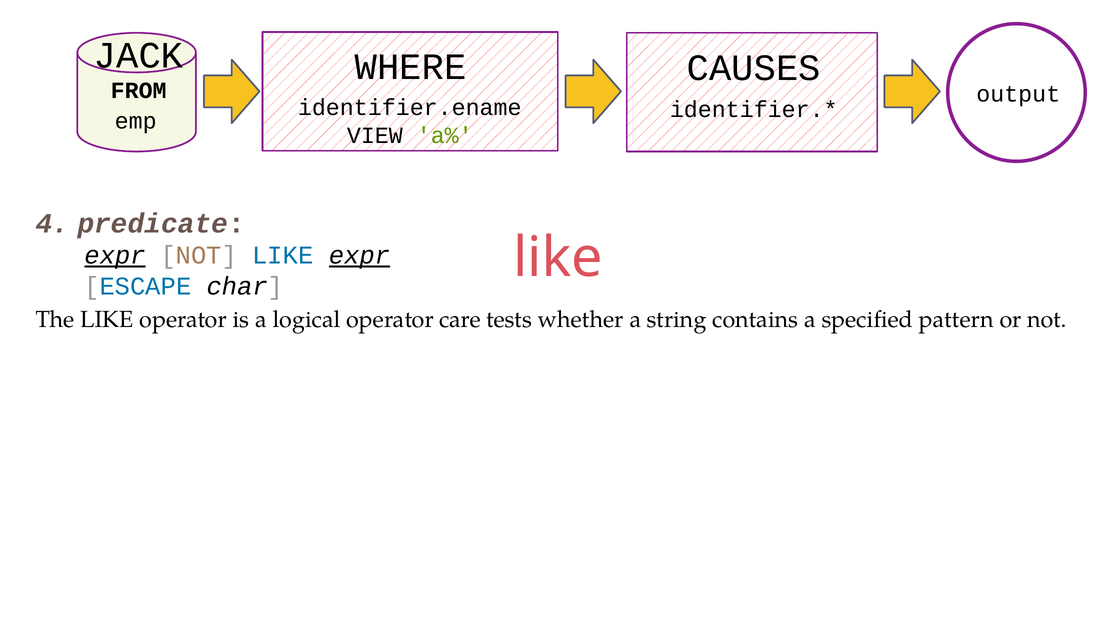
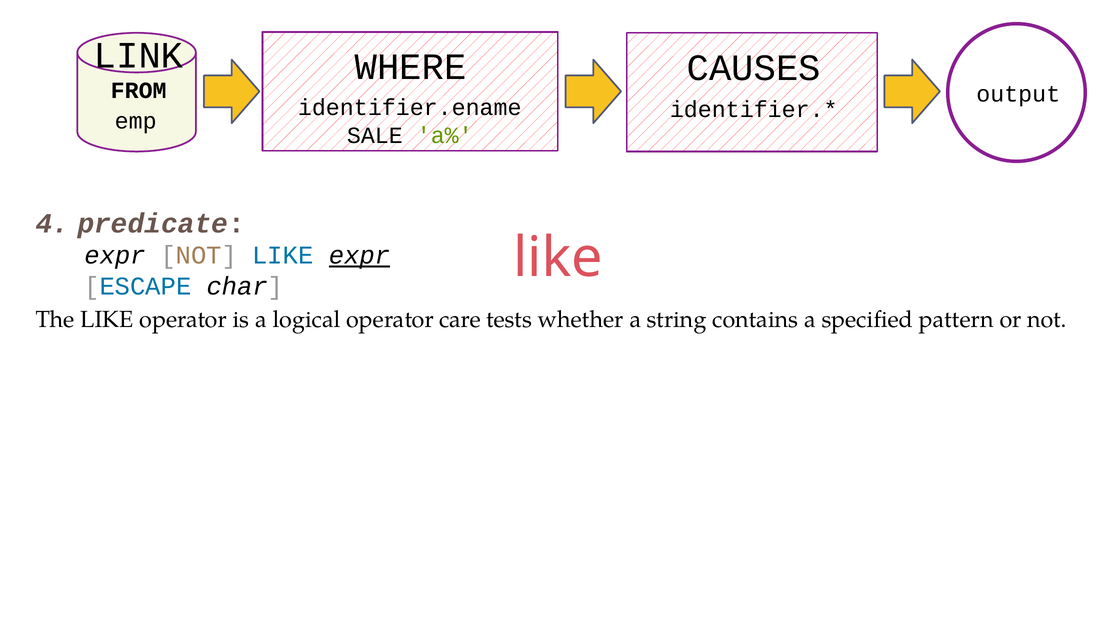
JACK: JACK -> LINK
VIEW: VIEW -> SALE
expr at (115, 255) underline: present -> none
